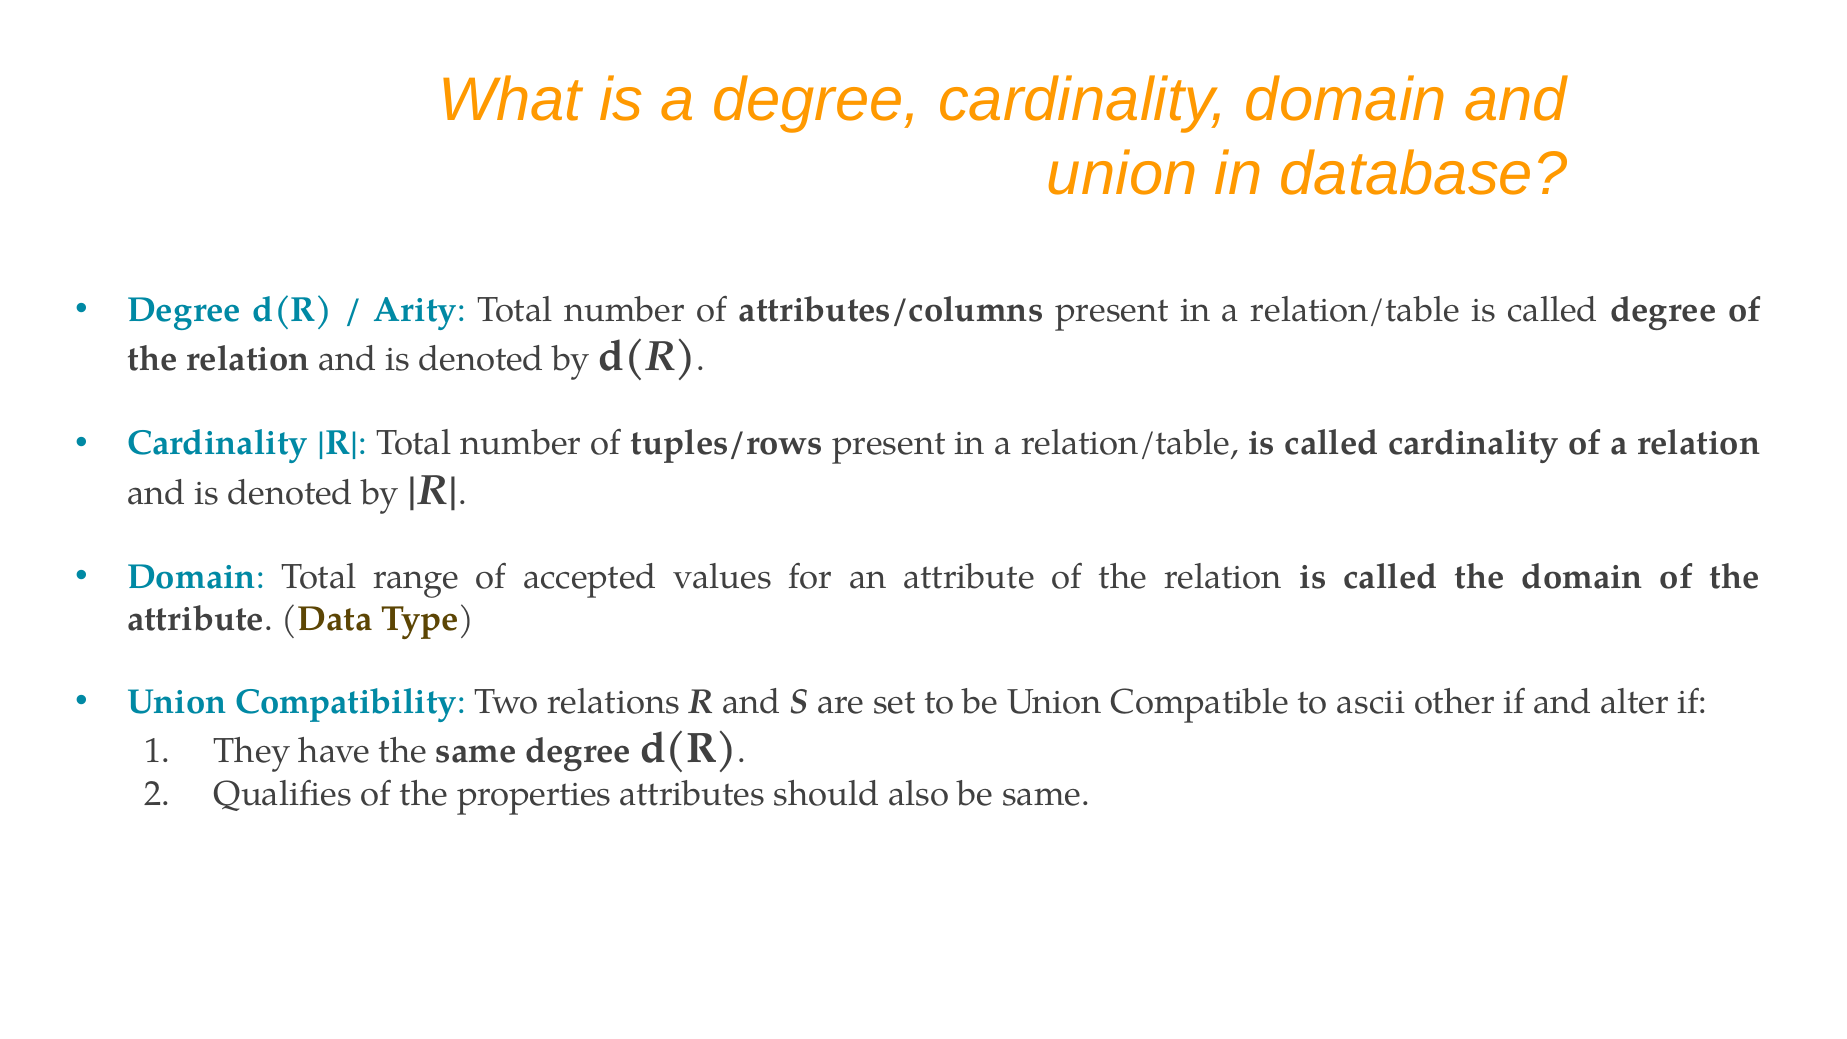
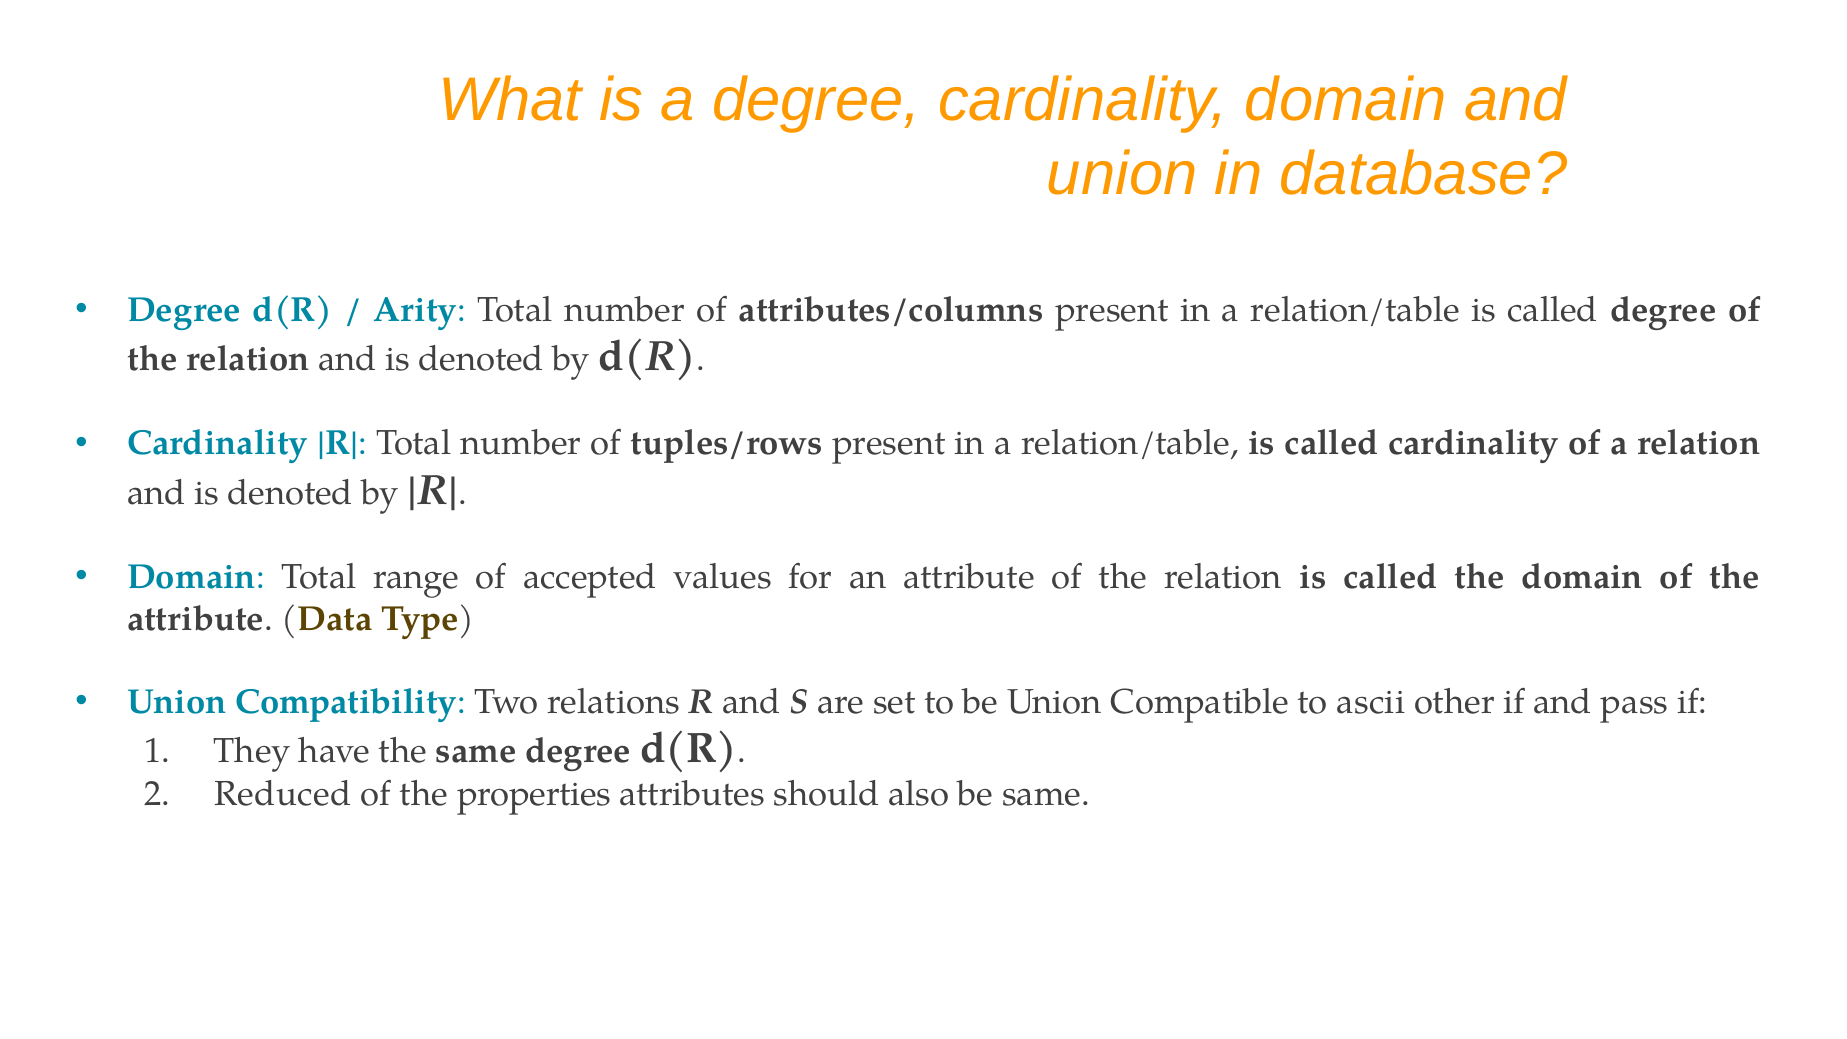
alter: alter -> pass
Qualifies: Qualifies -> Reduced
